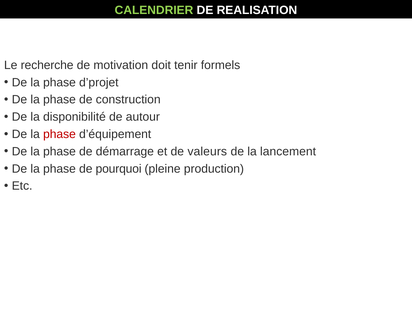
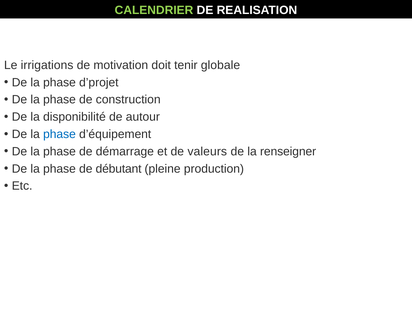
recherche: recherche -> irrigations
formels: formels -> globale
phase at (59, 134) colour: red -> blue
lancement: lancement -> renseigner
pourquoi: pourquoi -> débutant
